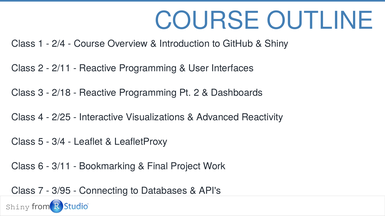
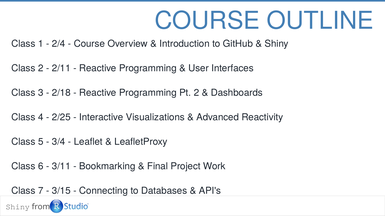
3/95: 3/95 -> 3/15
